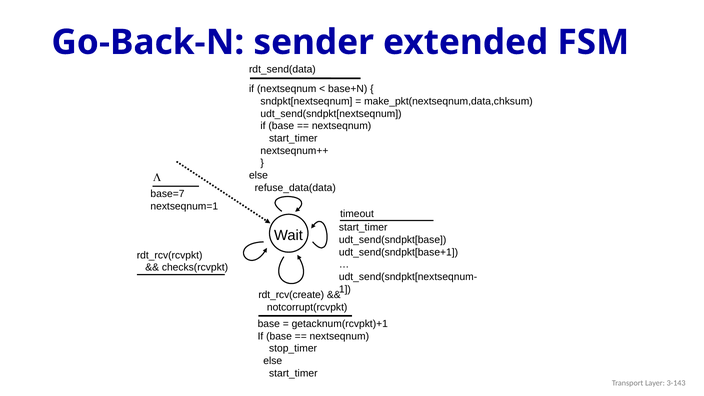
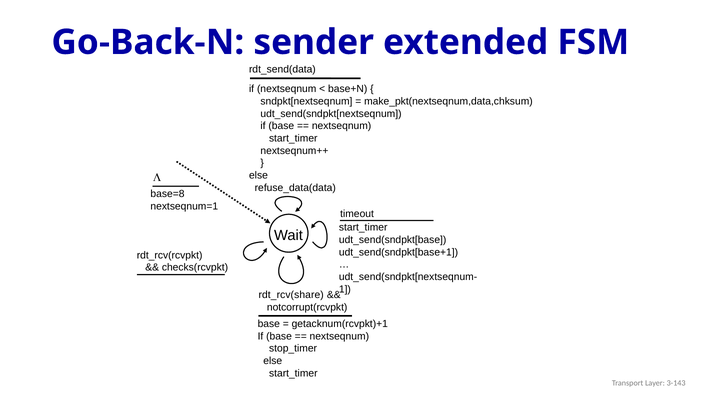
base=7: base=7 -> base=8
rdt_rcv(create: rdt_rcv(create -> rdt_rcv(share
